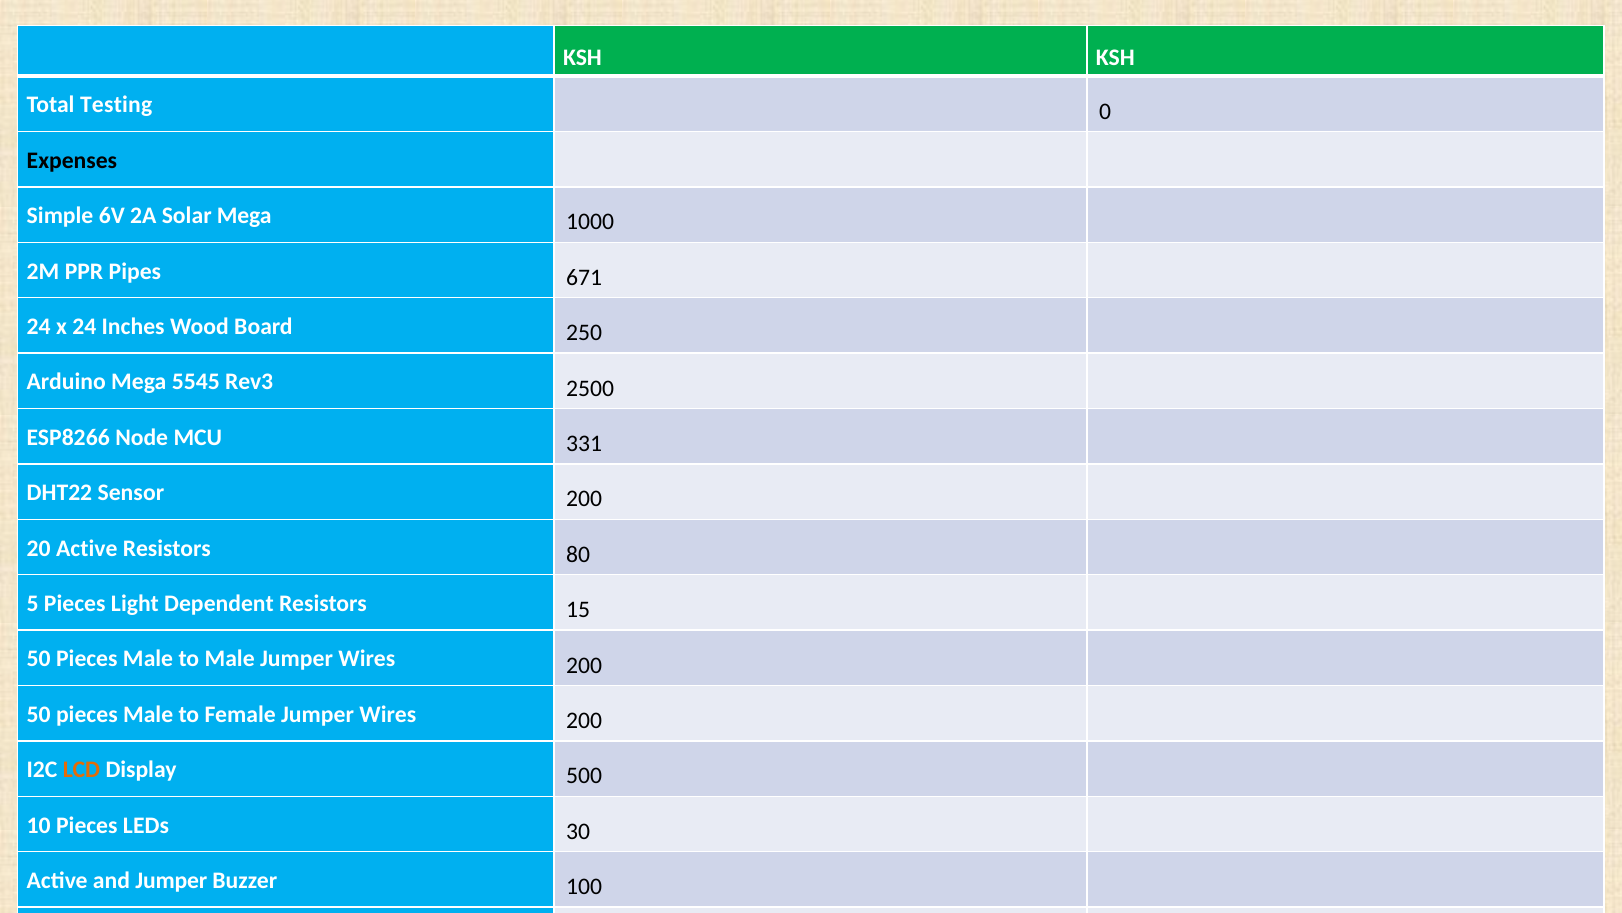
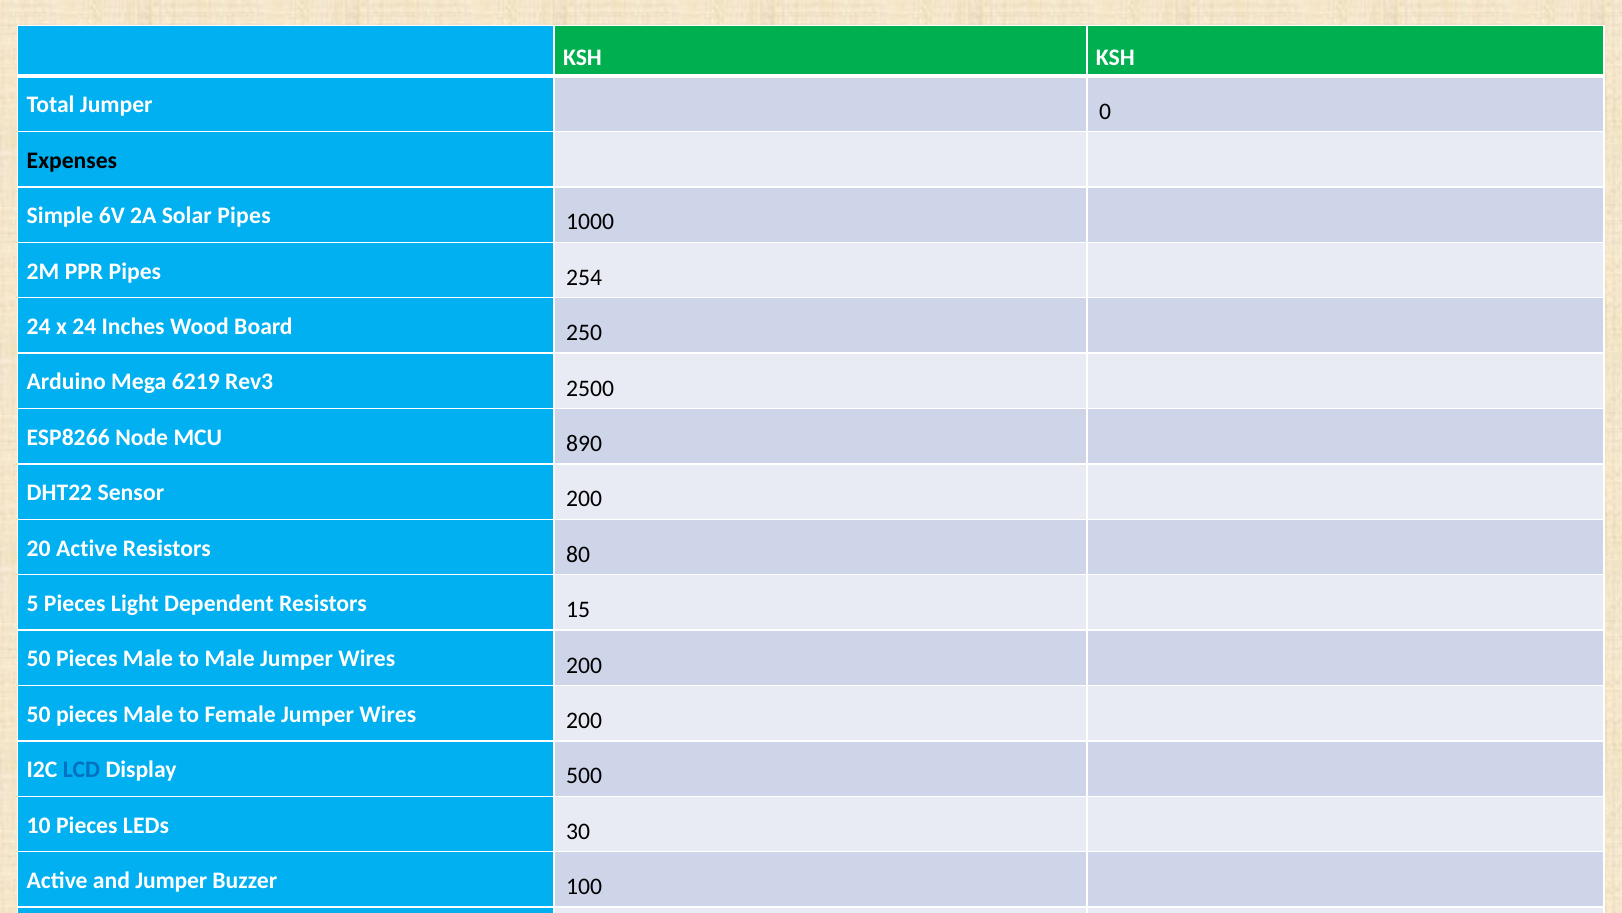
Total Testing: Testing -> Jumper
Solar Mega: Mega -> Pipes
671: 671 -> 254
5545: 5545 -> 6219
331: 331 -> 890
LCD colour: orange -> blue
